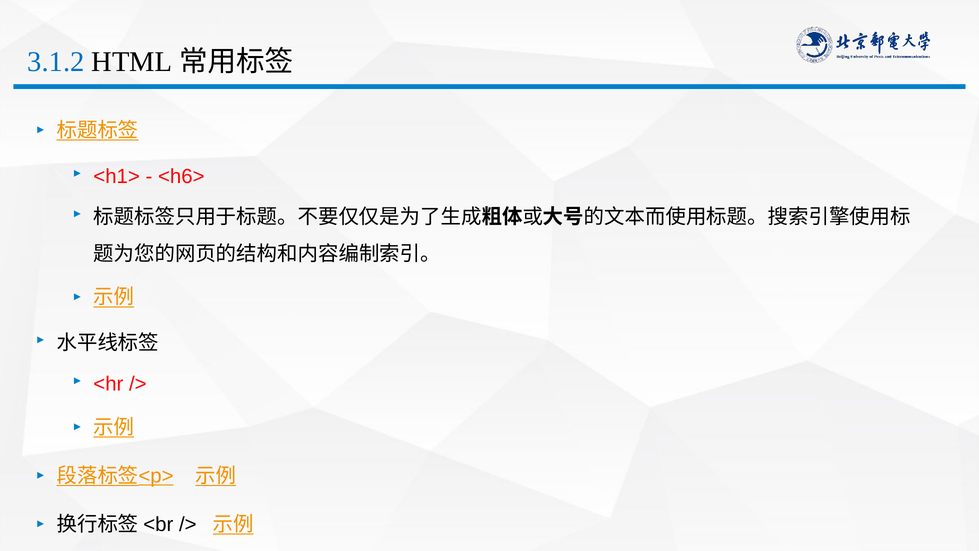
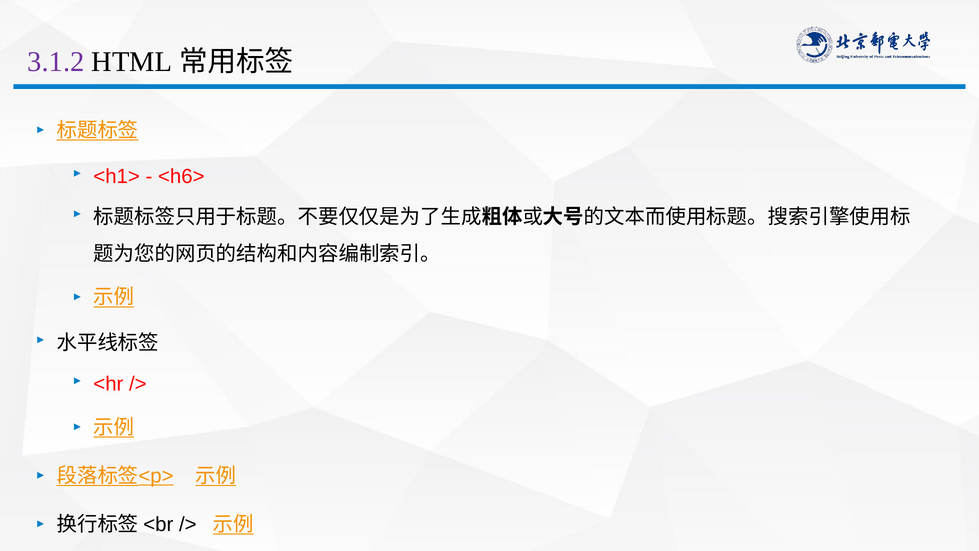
3.1.2 colour: blue -> purple
